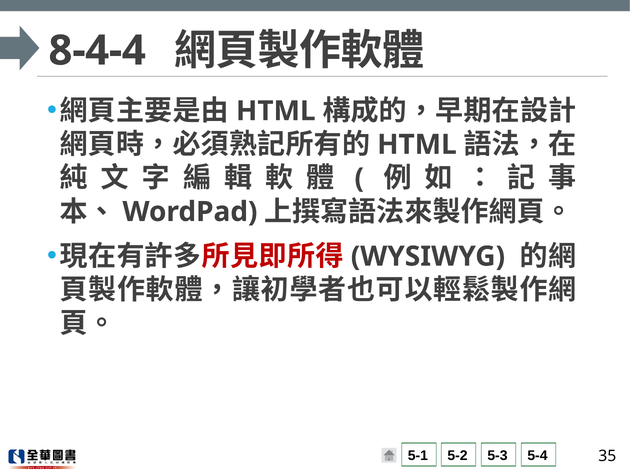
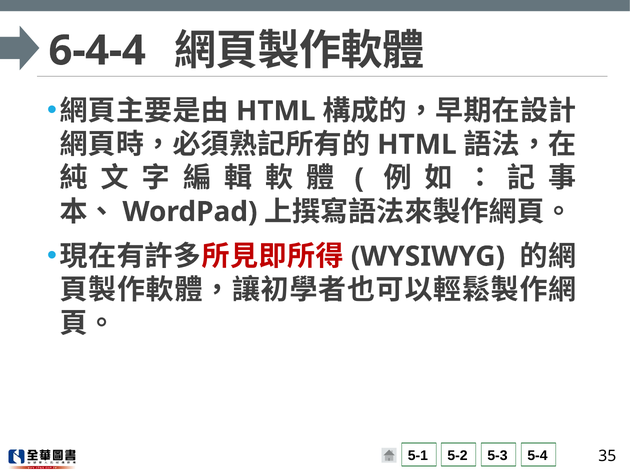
8-4-4: 8-4-4 -> 6-4-4
